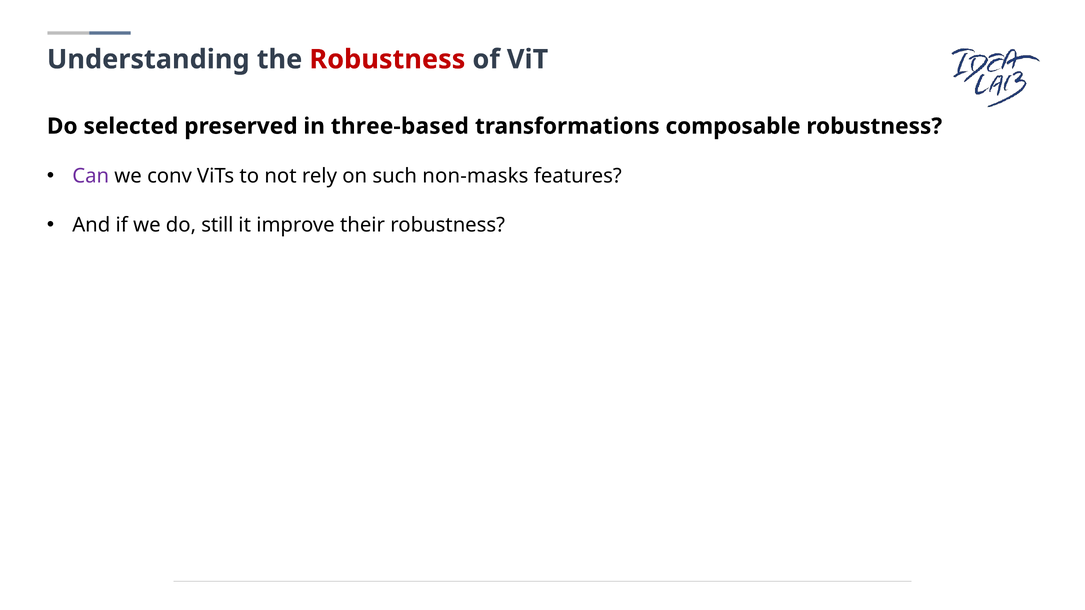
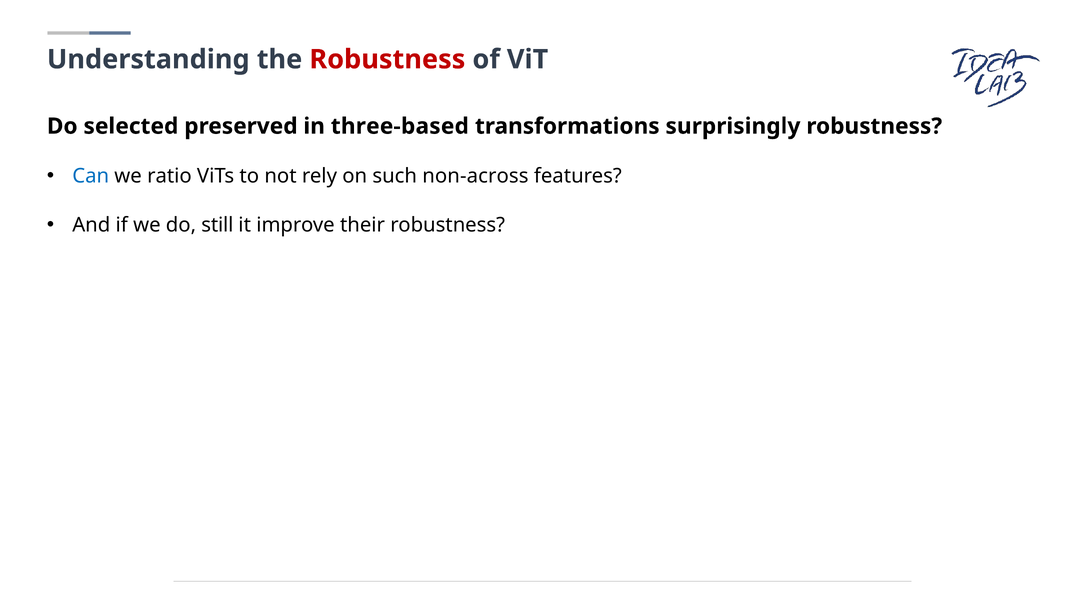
composable: composable -> surprisingly
Can colour: purple -> blue
conv: conv -> ratio
non-masks: non-masks -> non-across
